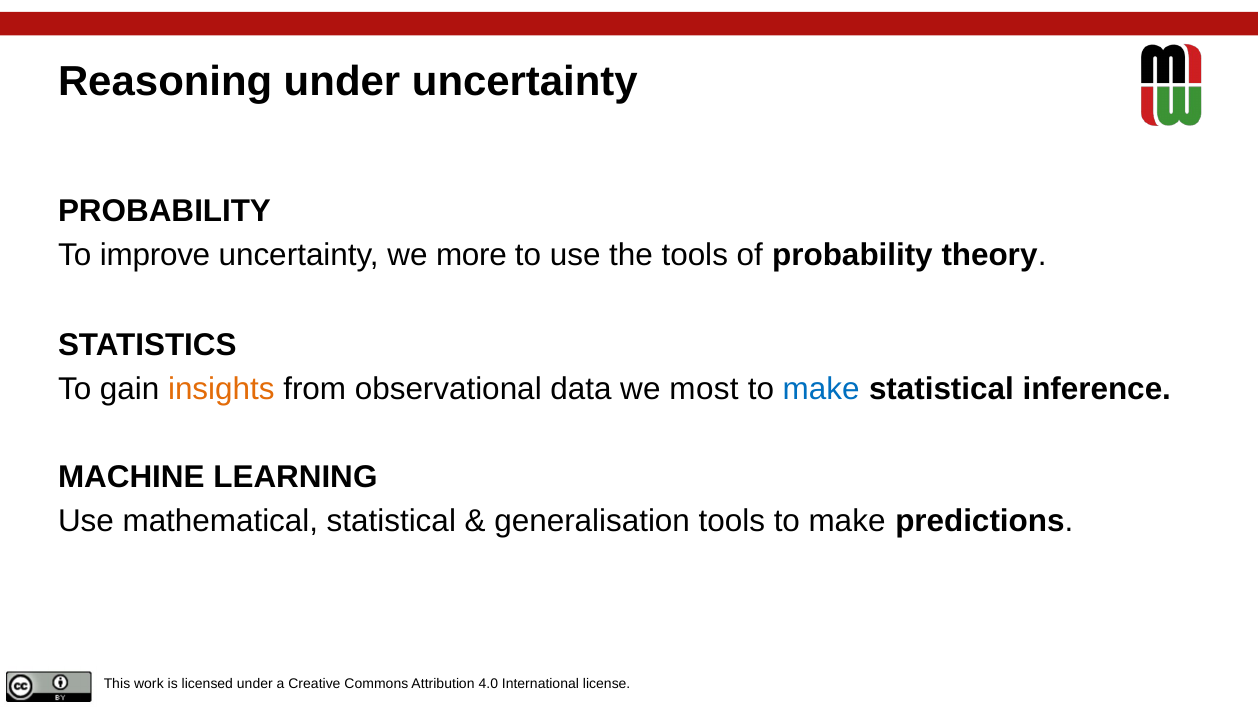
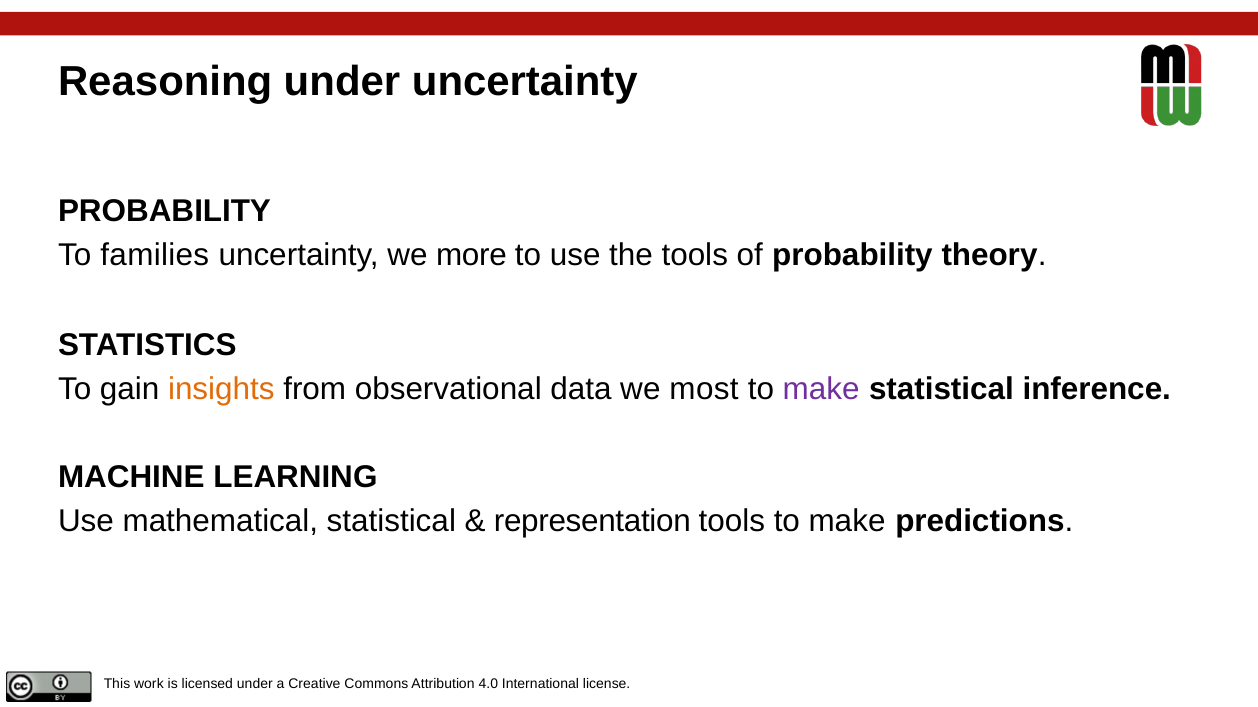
improve: improve -> families
make at (821, 389) colour: blue -> purple
generalisation: generalisation -> representation
